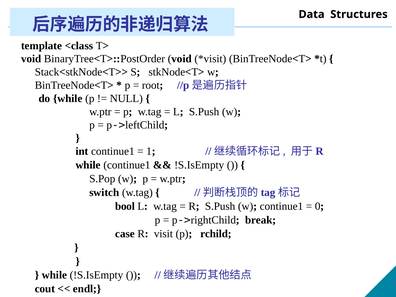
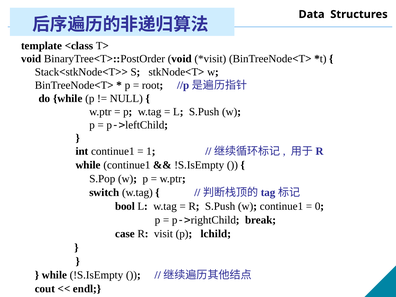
rchild: rchild -> lchild
